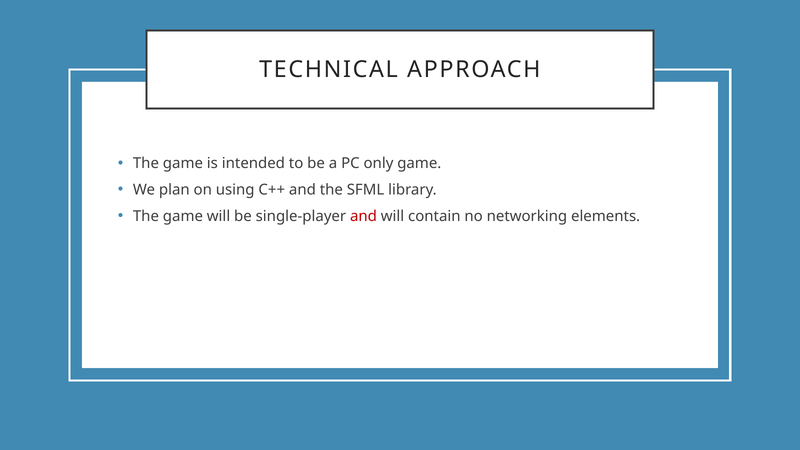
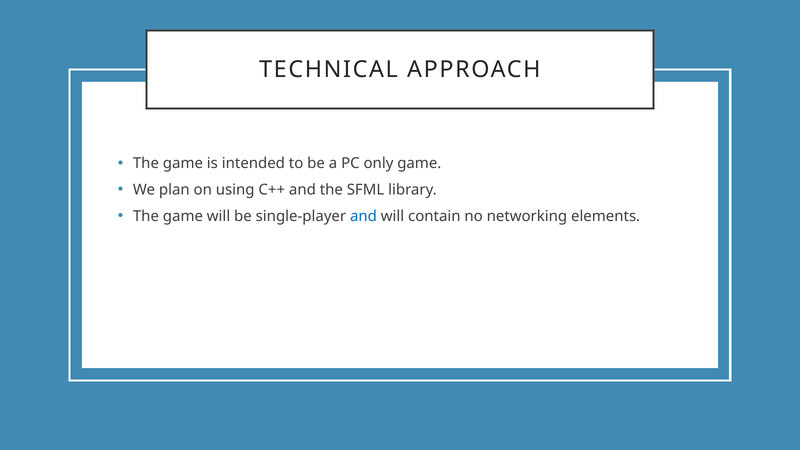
and at (363, 216) colour: red -> blue
